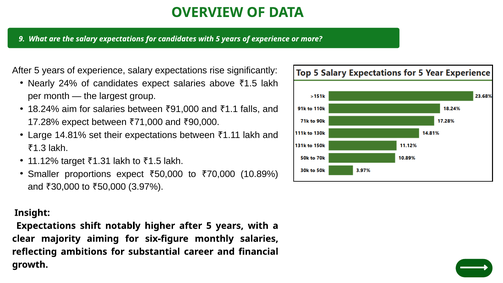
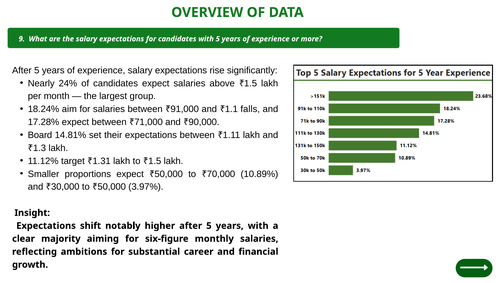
Large: Large -> Board
